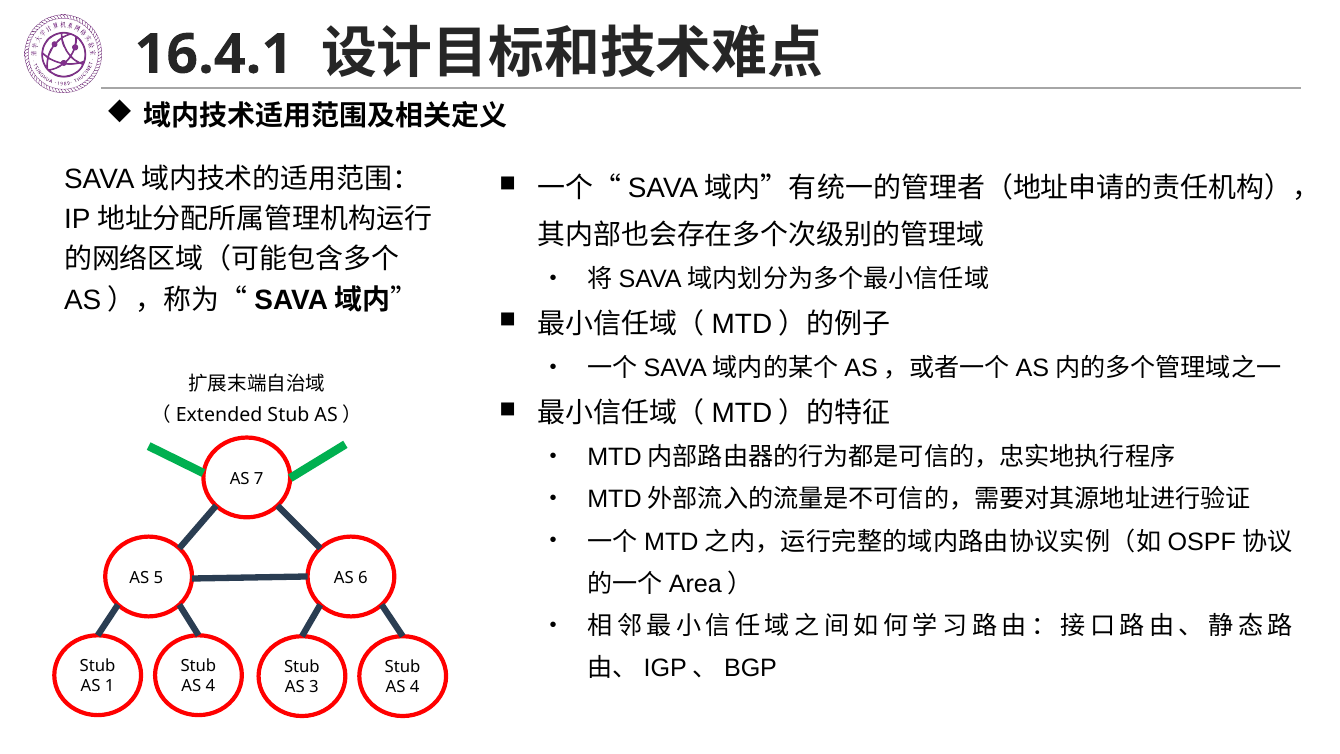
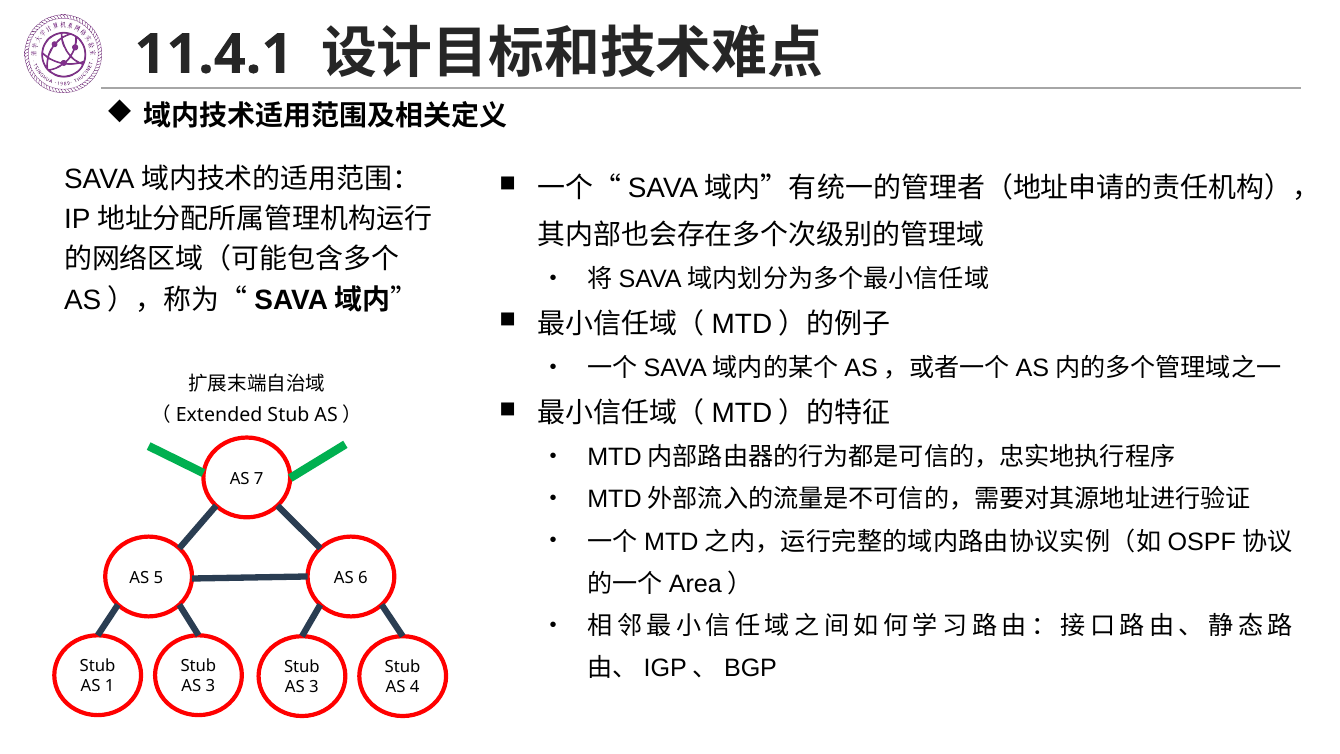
16.4.1: 16.4.1 -> 11.4.1
4 at (210, 686): 4 -> 3
